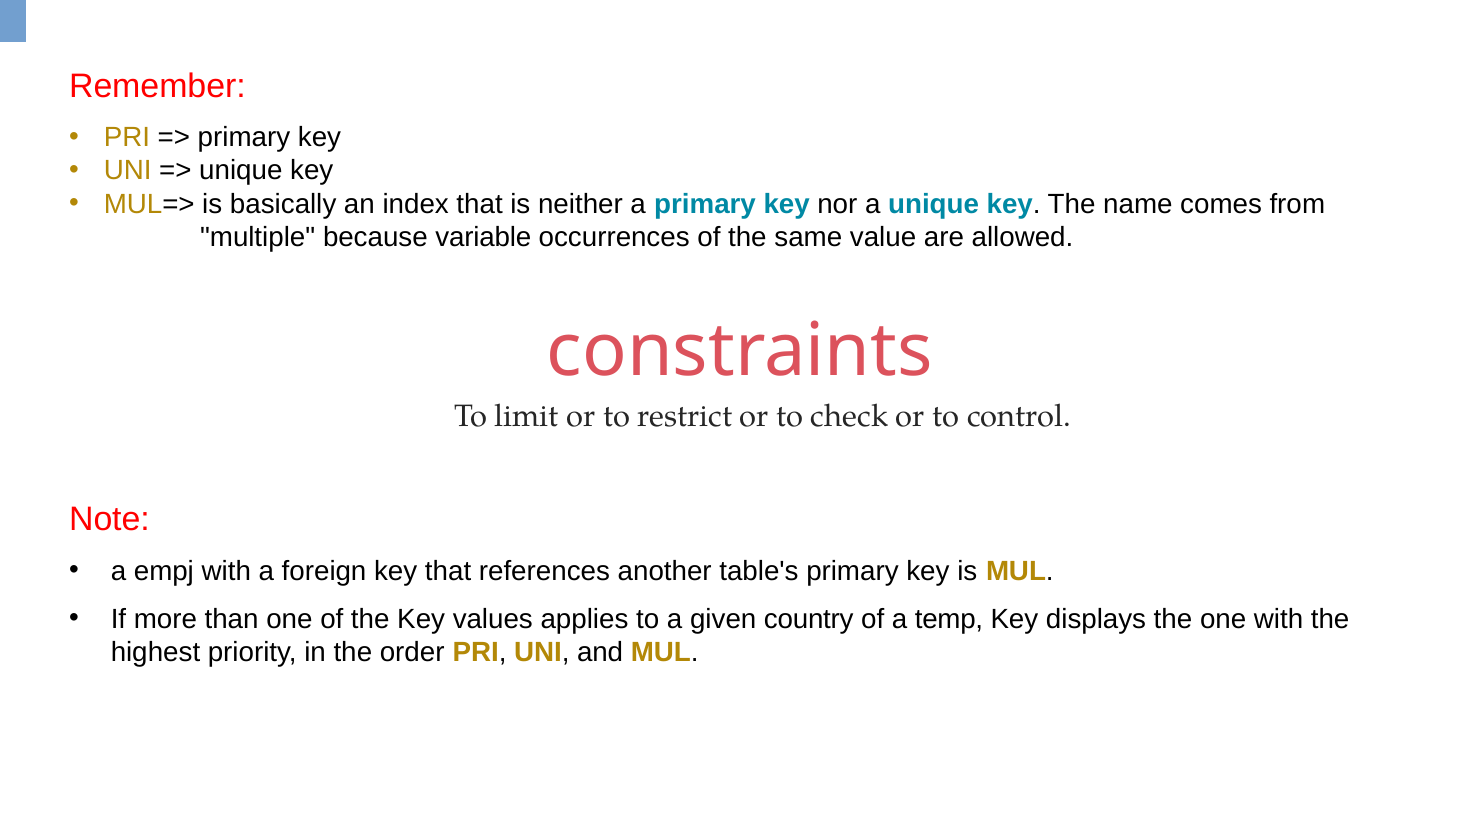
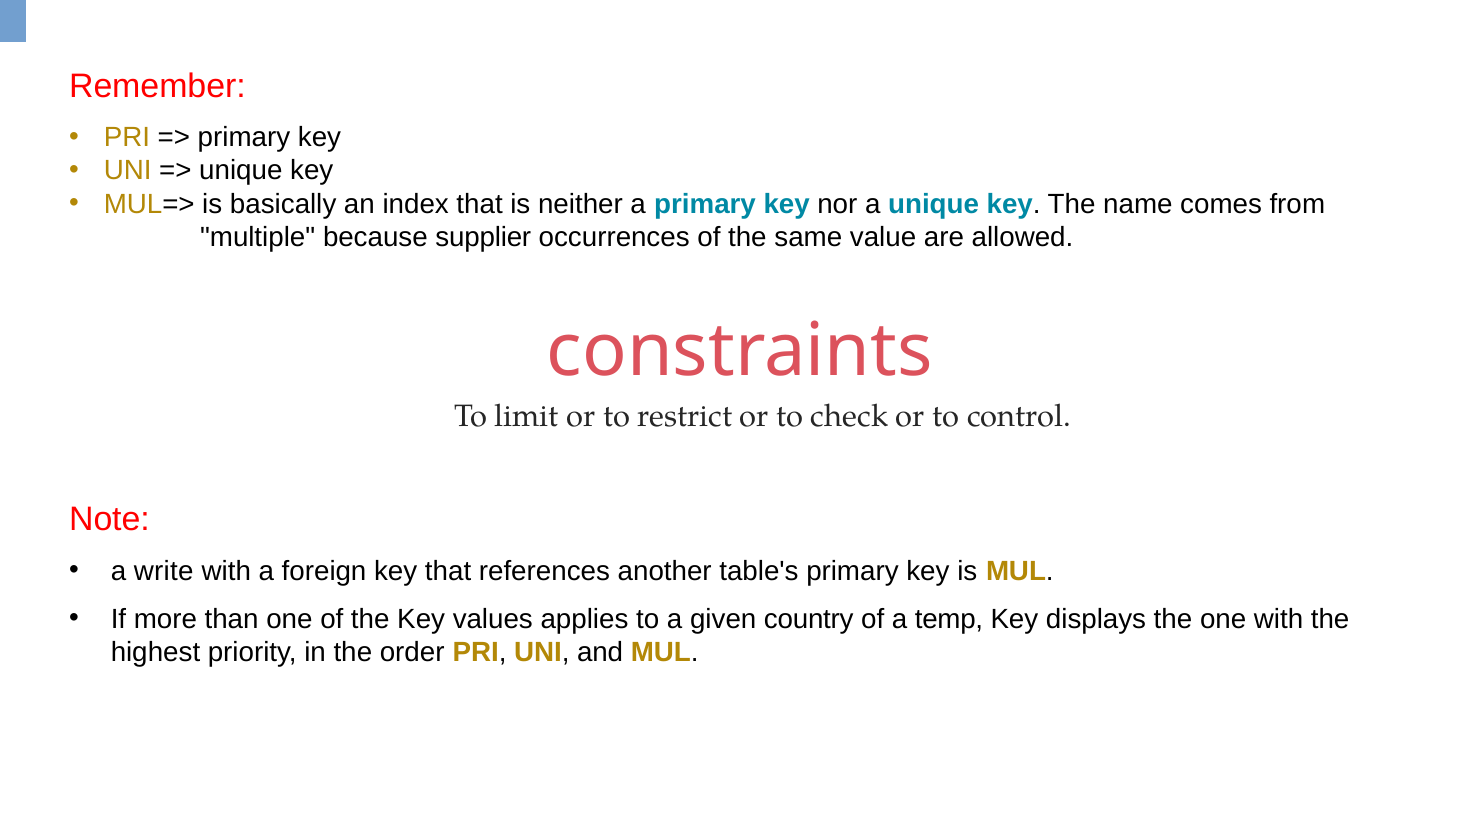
variable: variable -> supplier
empj: empj -> write
